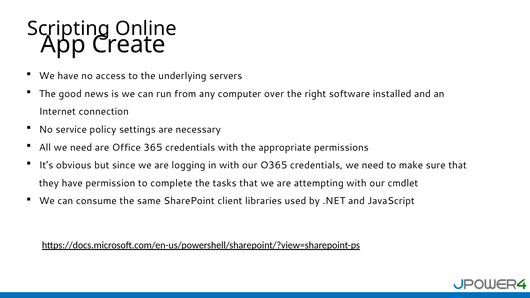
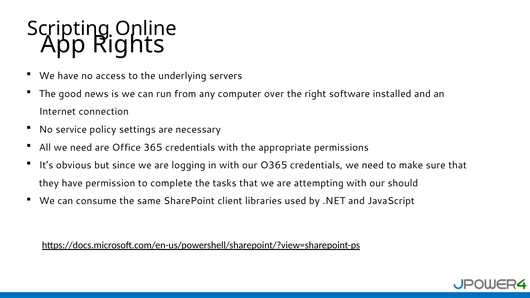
Create: Create -> Rights
cmdlet: cmdlet -> should
